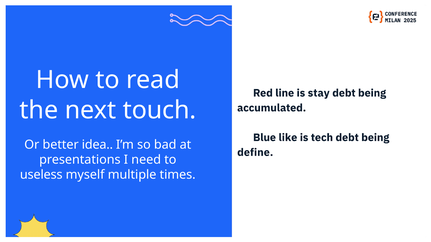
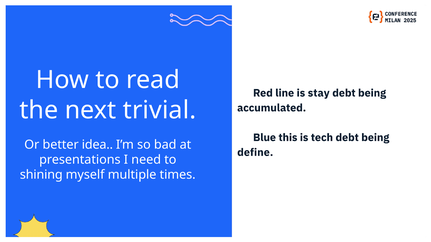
touch: touch -> trivial
like: like -> this
useless: useless -> shining
